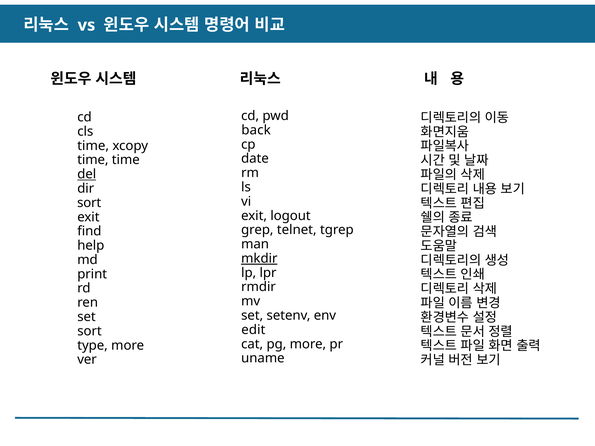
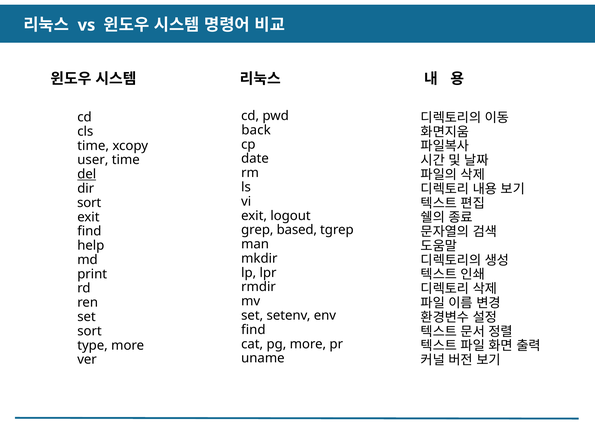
time at (93, 160): time -> user
telnet: telnet -> based
mkdir underline: present -> none
edit at (253, 330): edit -> find
